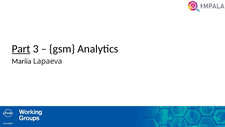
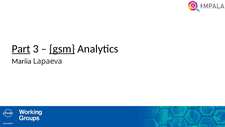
gsm underline: none -> present
